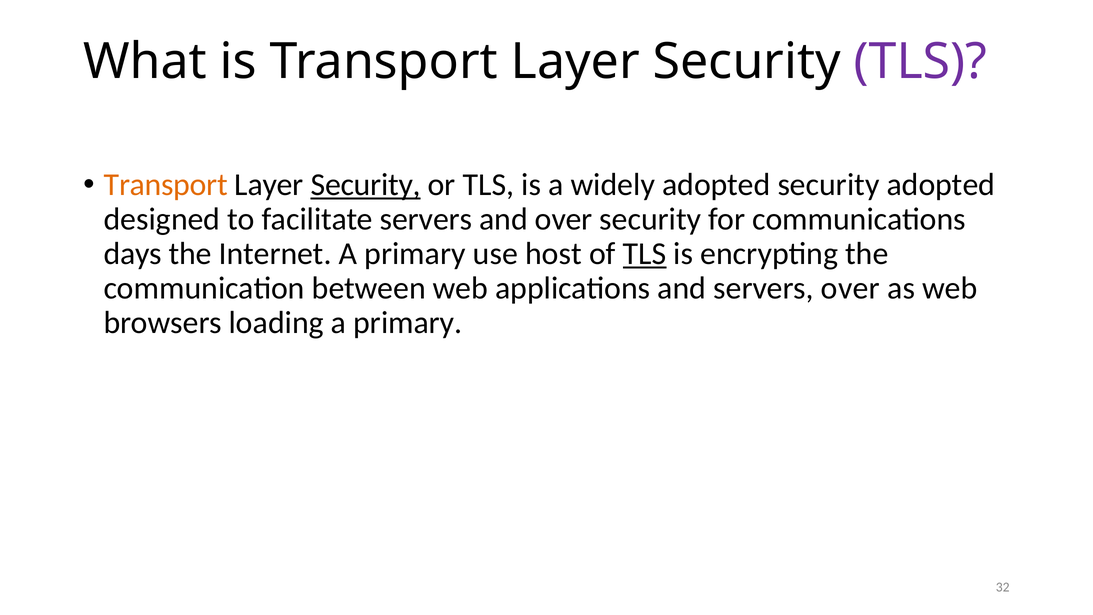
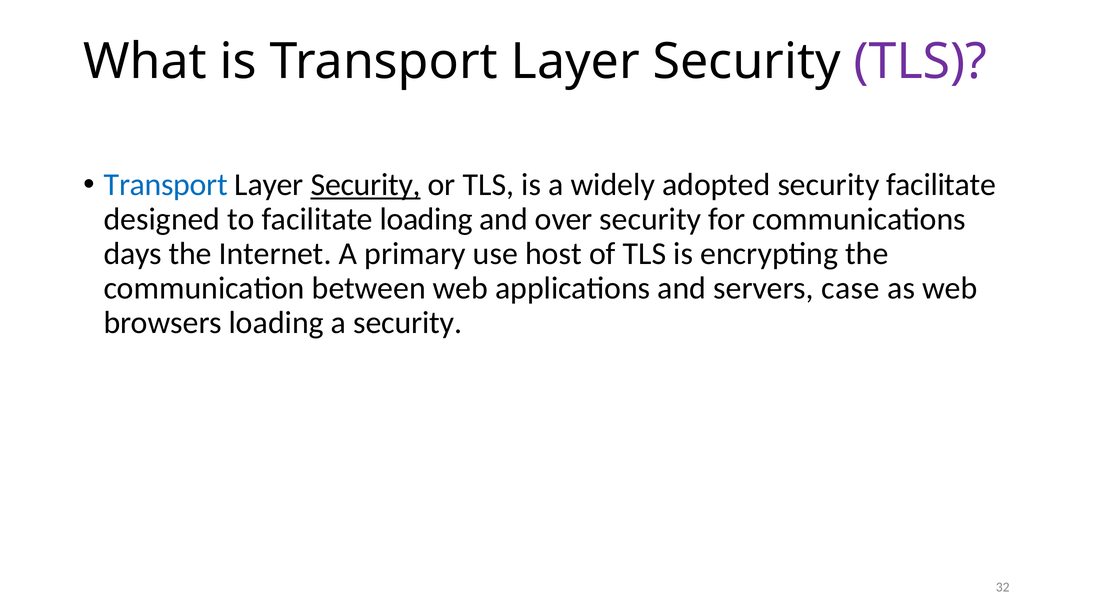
Transport at (166, 185) colour: orange -> blue
security adopted: adopted -> facilitate
facilitate servers: servers -> loading
TLS at (645, 254) underline: present -> none
servers over: over -> case
loading a primary: primary -> security
